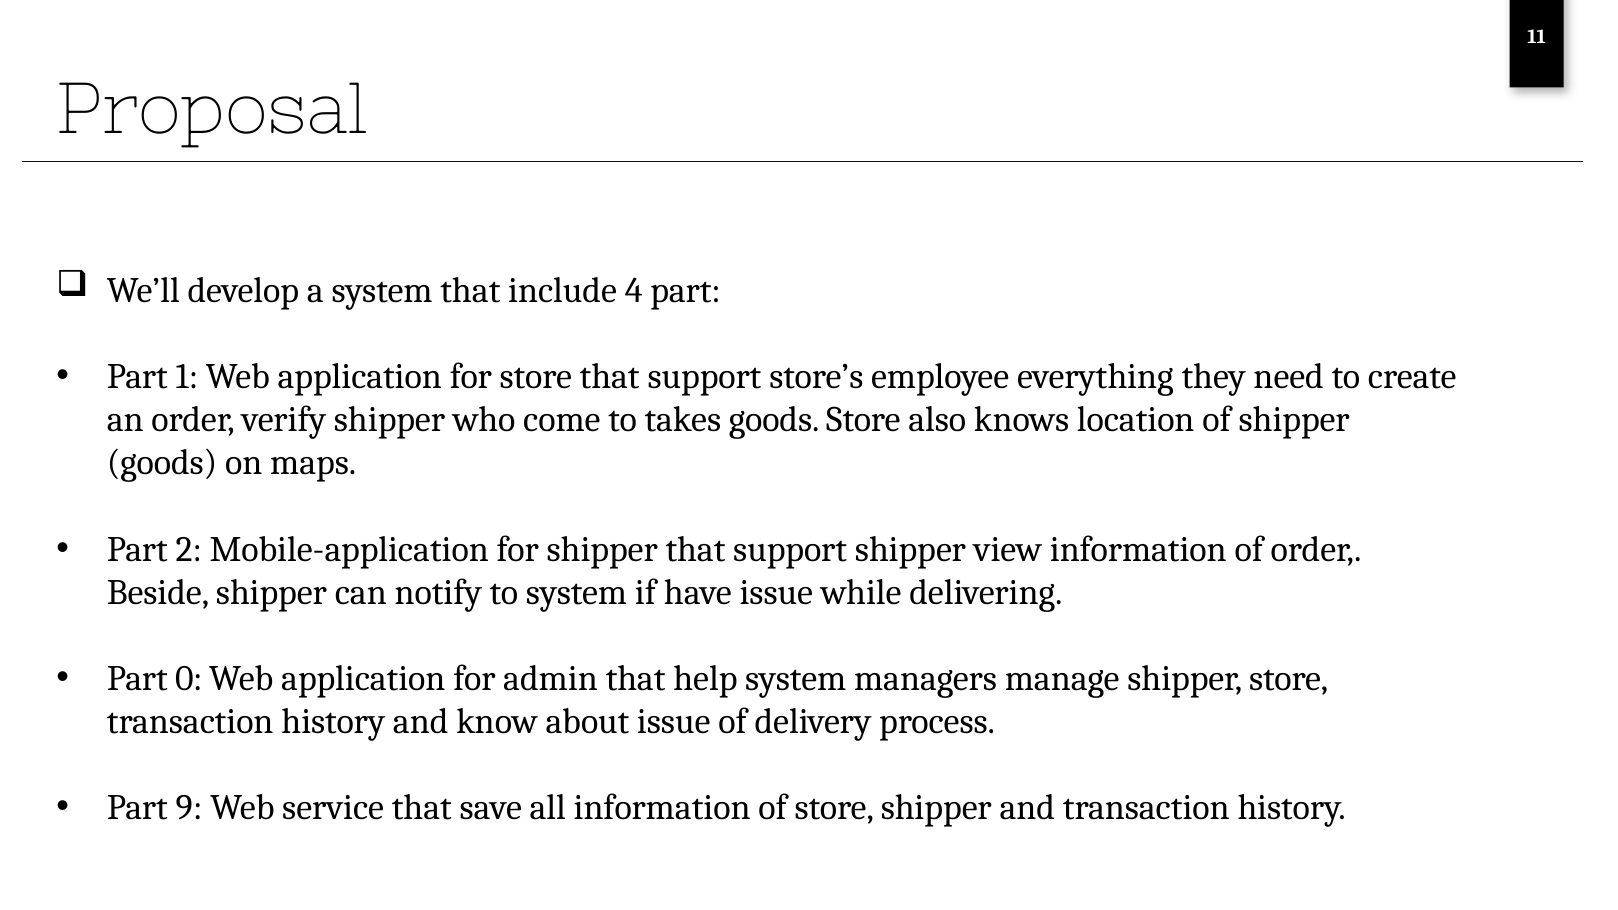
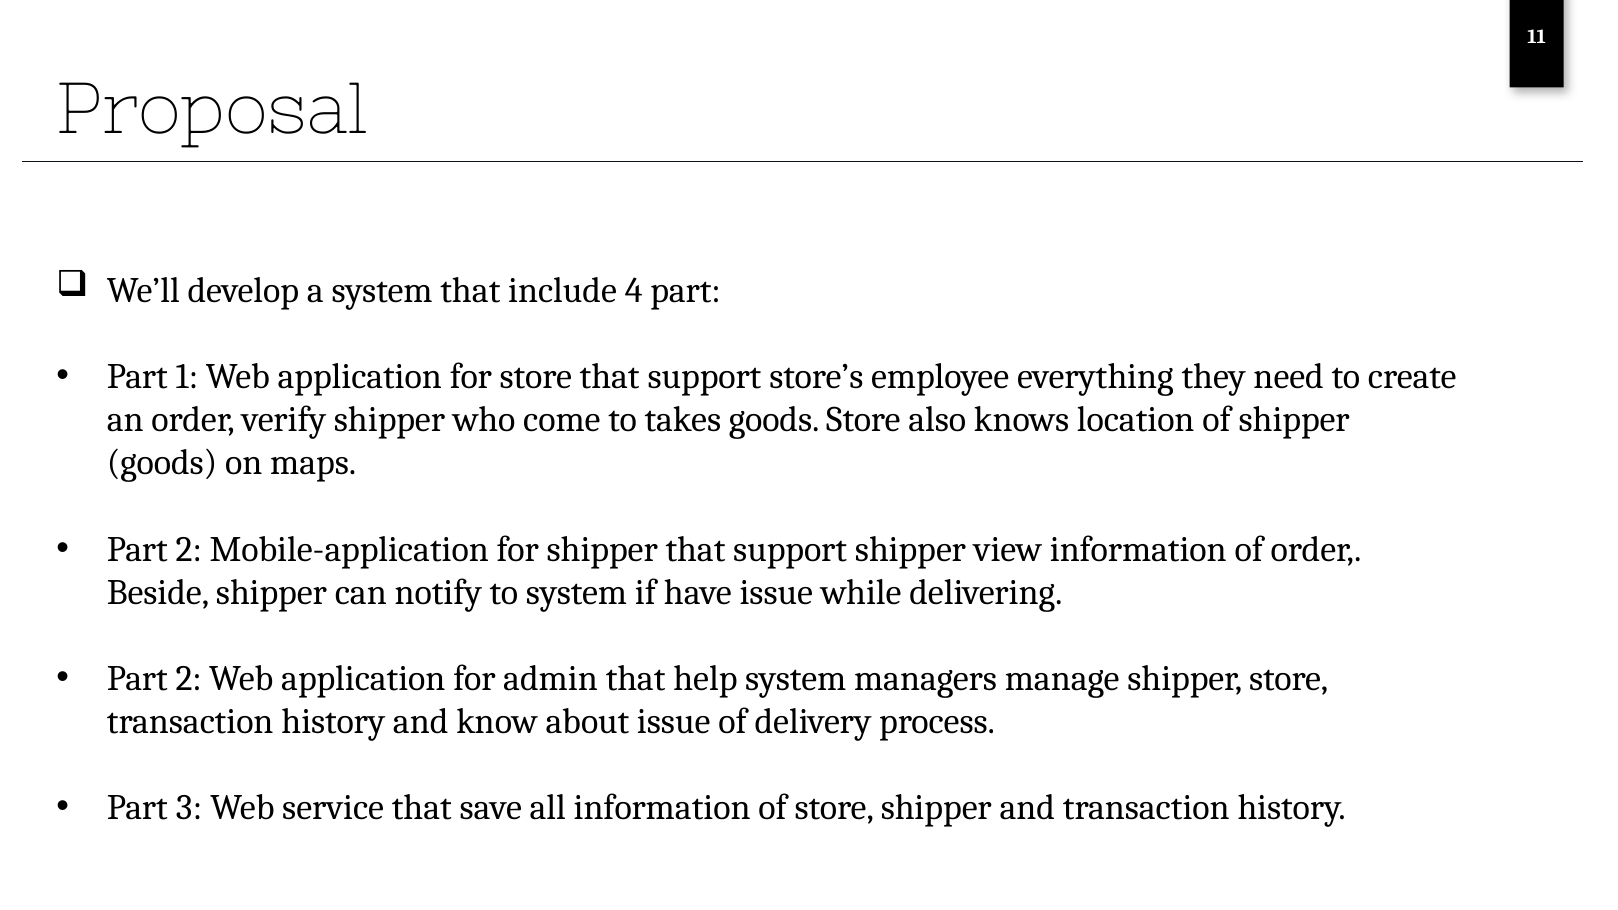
0 at (189, 679): 0 -> 2
9: 9 -> 3
